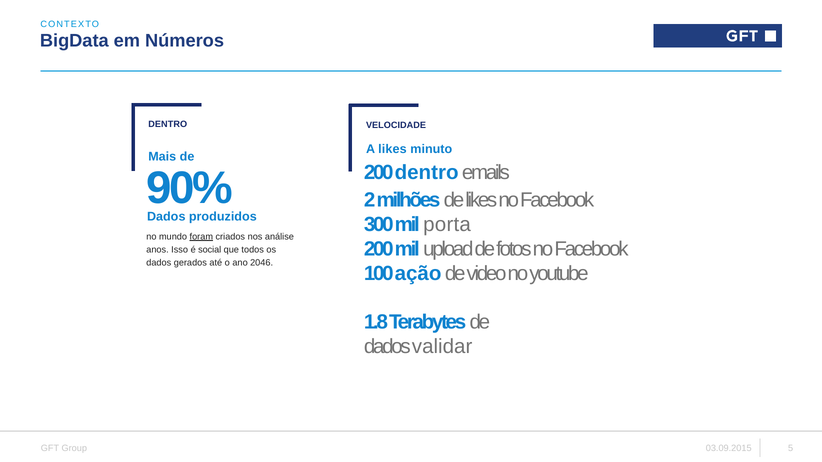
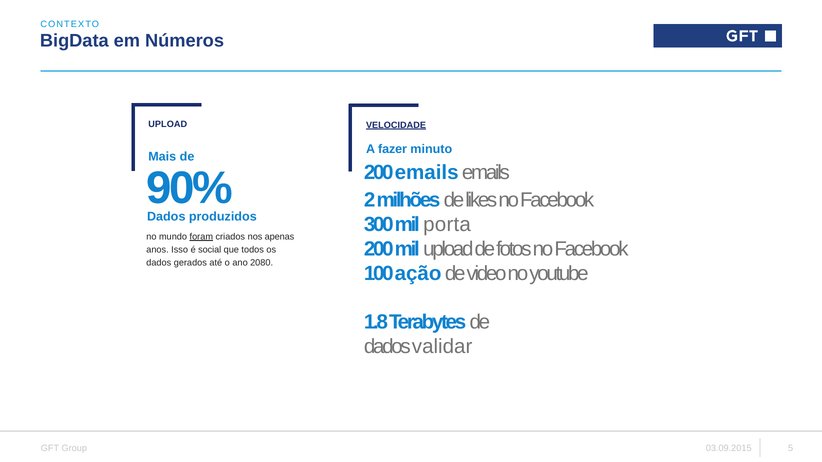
DENTRO at (168, 124): DENTRO -> UPLOAD
VELOCIDADE underline: none -> present
A likes: likes -> fazer
200 dentro: dentro -> emails
análise: análise -> apenas
2046: 2046 -> 2080
